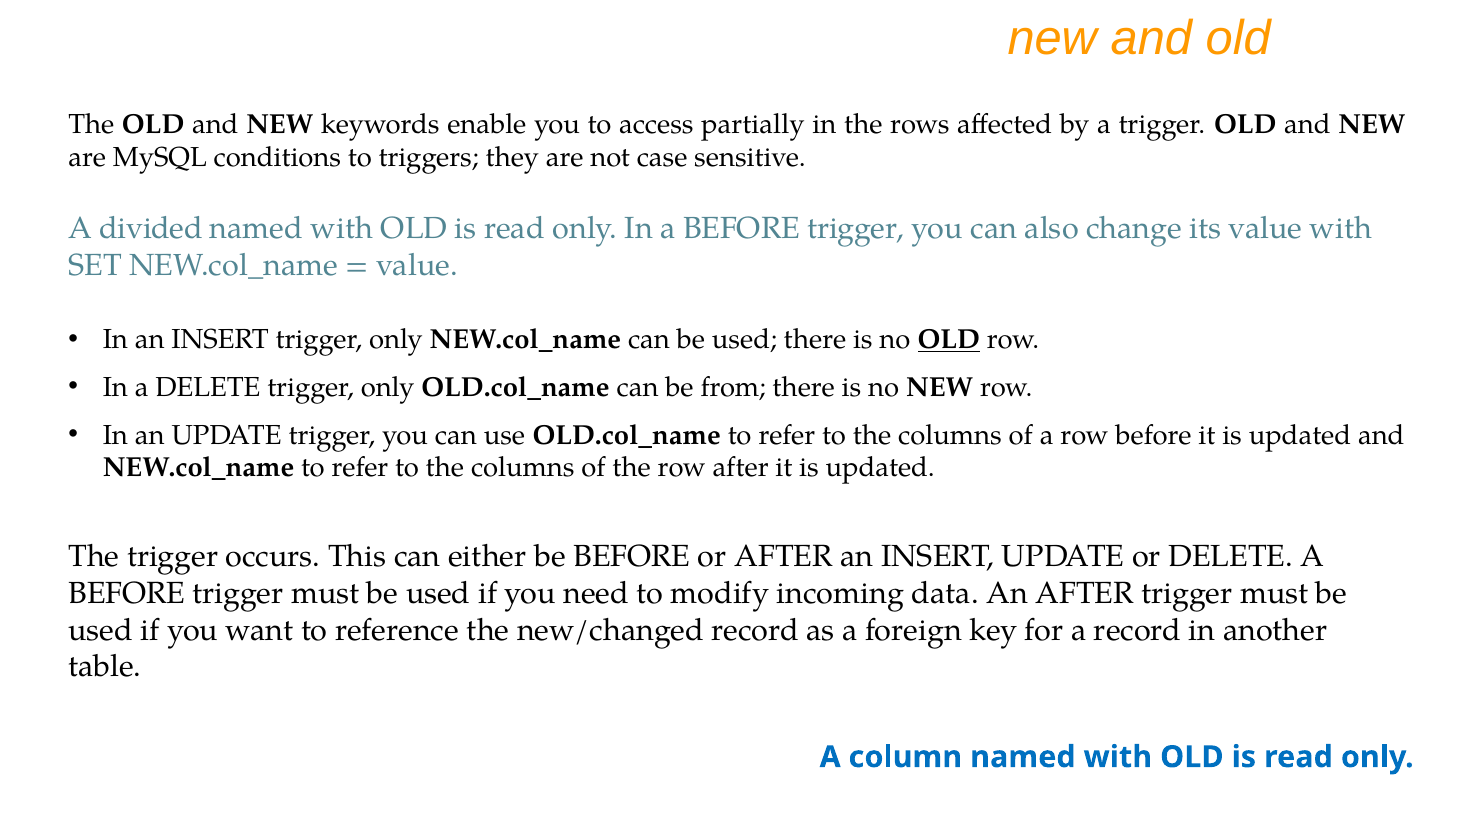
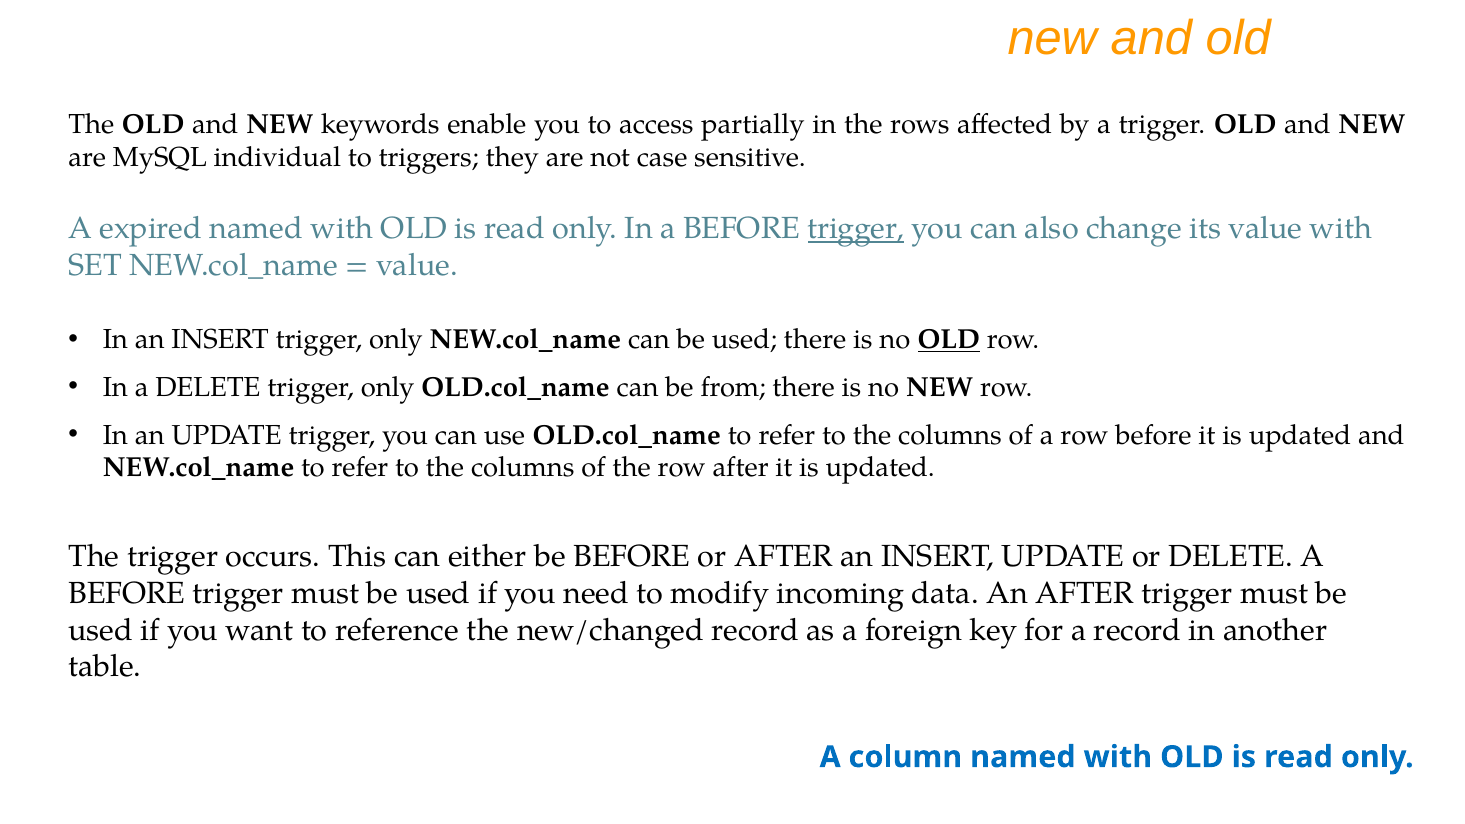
conditions: conditions -> individual
divided: divided -> expired
trigger at (856, 229) underline: none -> present
